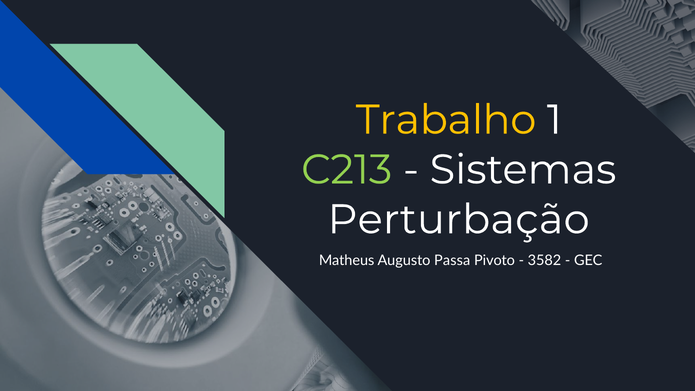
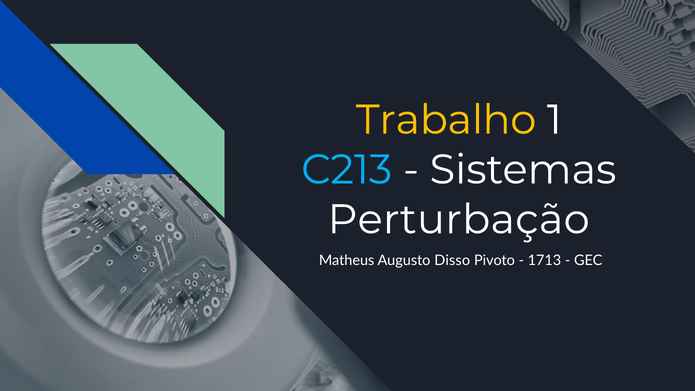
C213 colour: light green -> light blue
Passa: Passa -> Disso
3582: 3582 -> 1713
